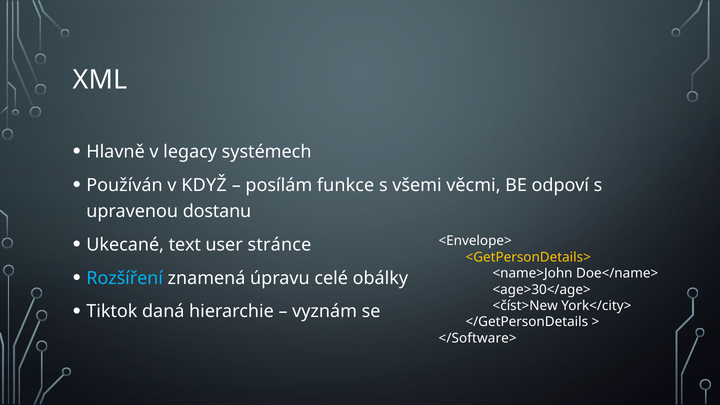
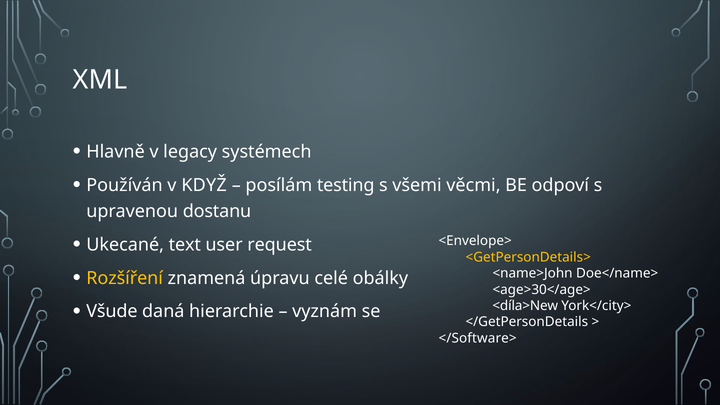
funkce: funkce -> testing
stránce: stránce -> request
Rozšíření colour: light blue -> yellow
Tiktok: Tiktok -> Všude
<číst>New: <číst>New -> <díla>New
